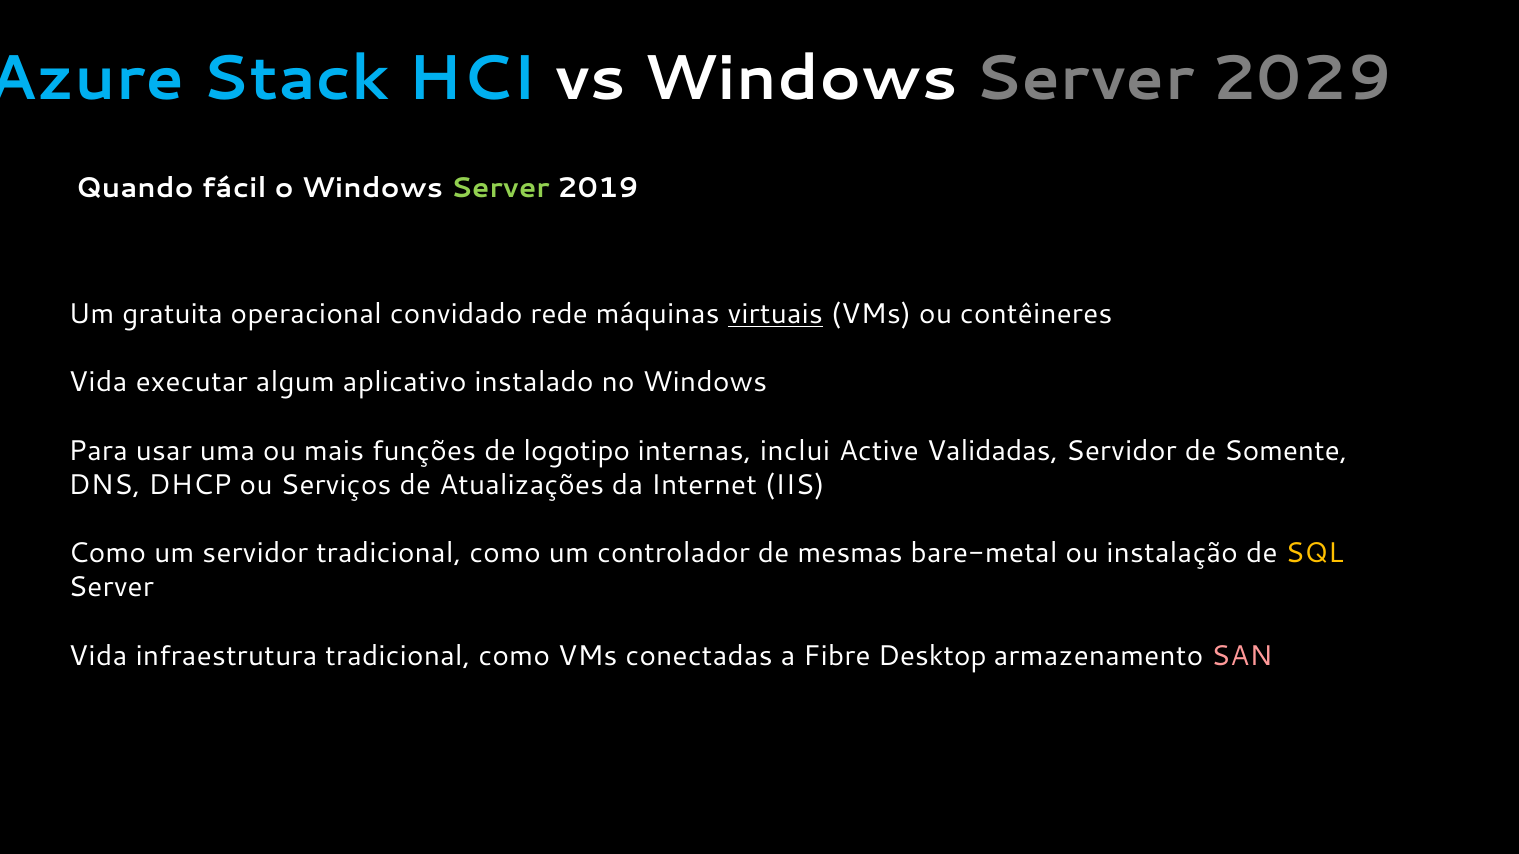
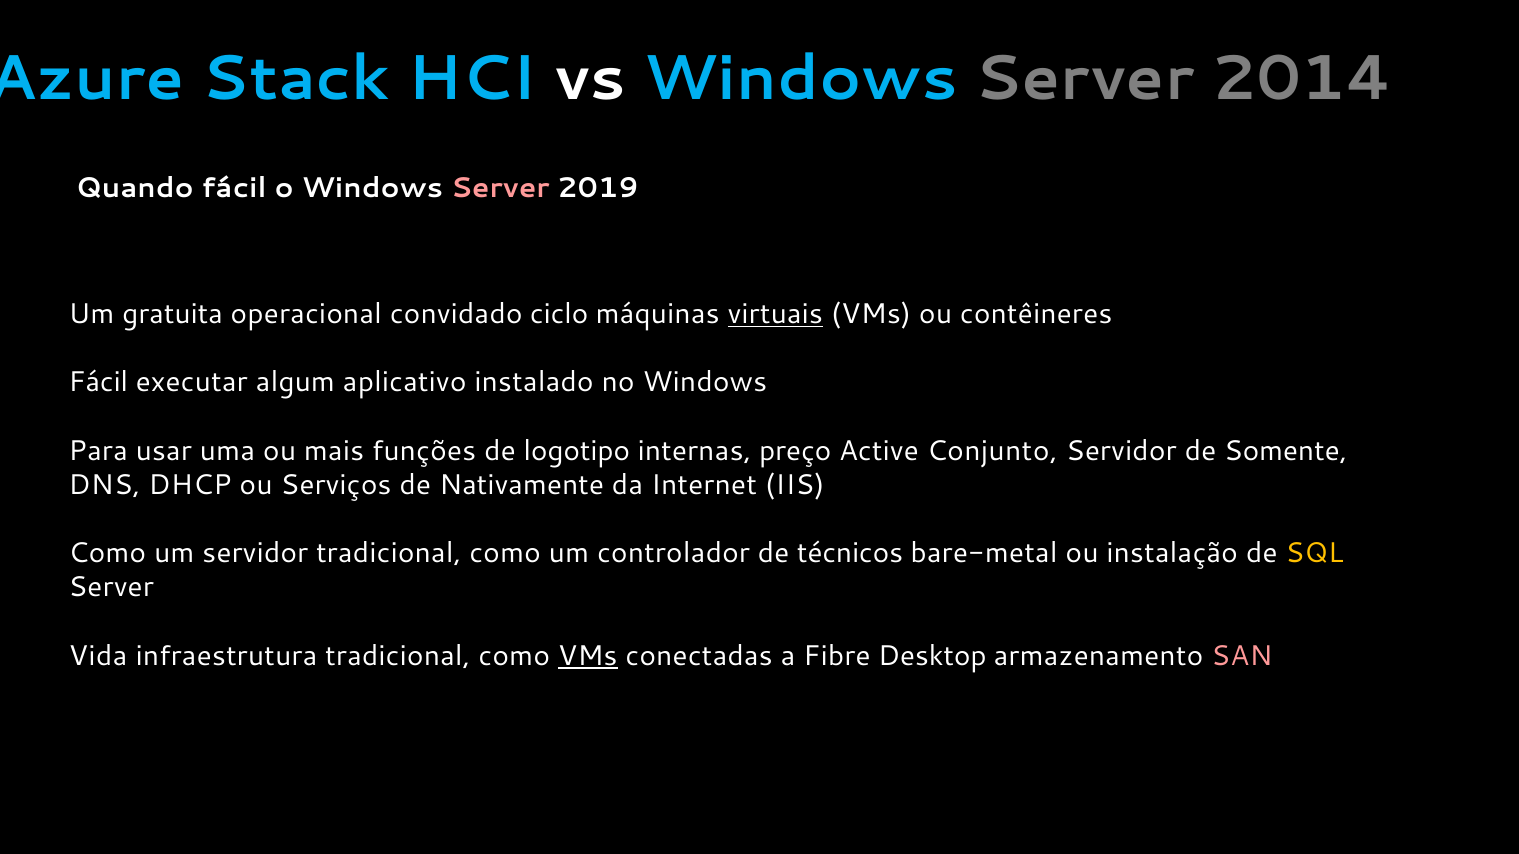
Windows at (800, 78) colour: white -> light blue
2029: 2029 -> 2014
Server at (500, 188) colour: light green -> pink
rede: rede -> ciclo
Vida at (98, 383): Vida -> Fácil
inclui: inclui -> preço
Validadas: Validadas -> Conjunto
Atualizações: Atualizações -> Nativamente
mesmas: mesmas -> técnicos
VMs at (588, 656) underline: none -> present
